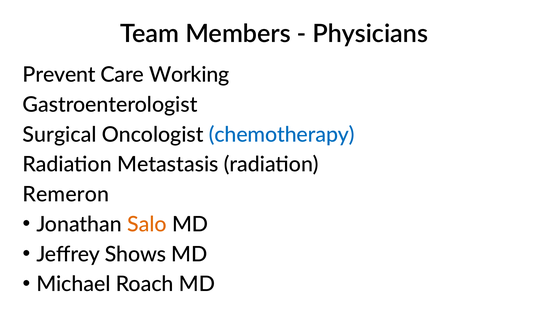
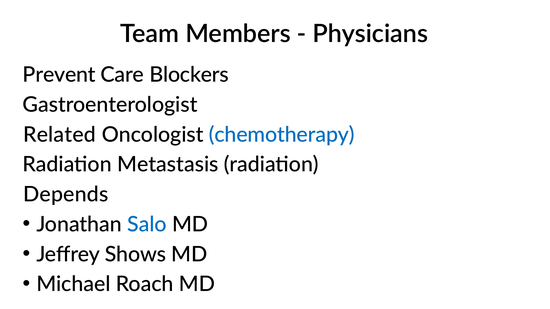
Working: Working -> Blockers
Surgical: Surgical -> Related
Remeron: Remeron -> Depends
Salo colour: orange -> blue
